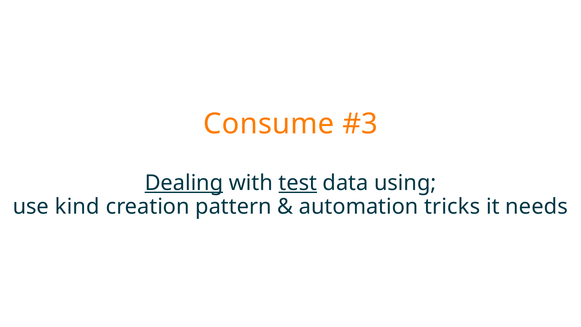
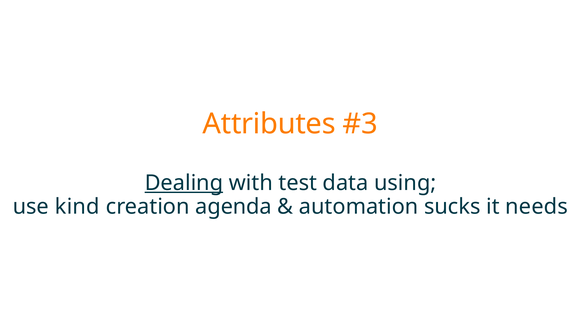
Consume: Consume -> Attributes
test underline: present -> none
pattern: pattern -> agenda
tricks: tricks -> sucks
